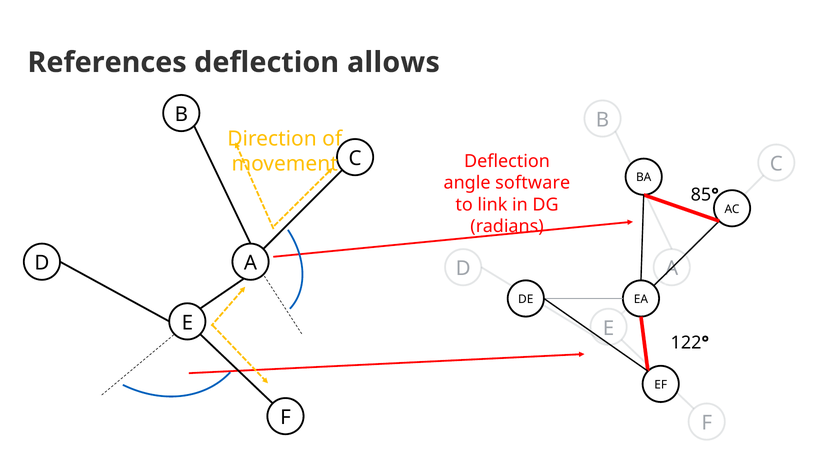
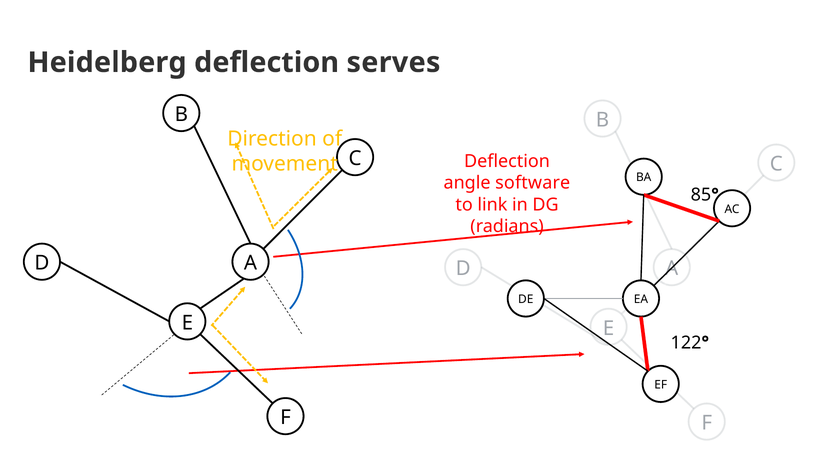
References: References -> Heidelberg
allows: allows -> serves
